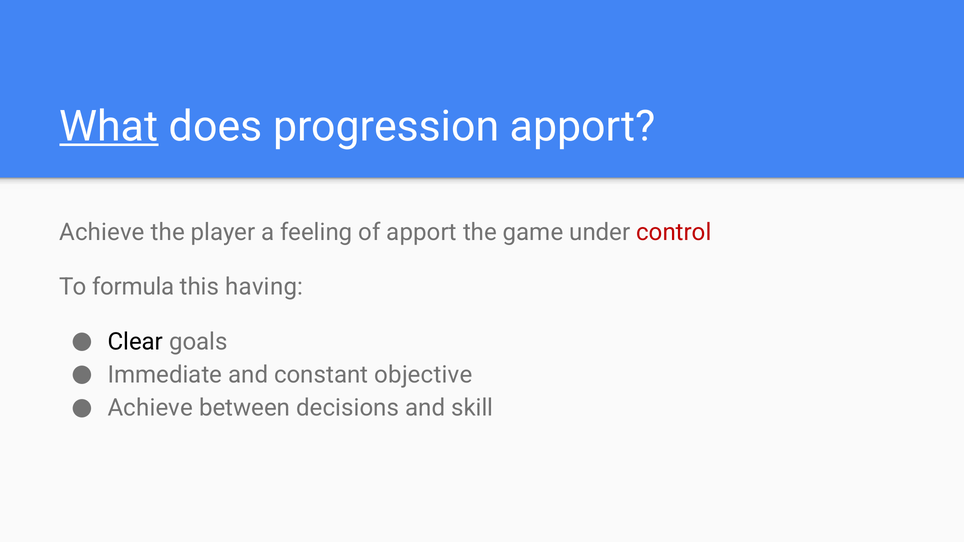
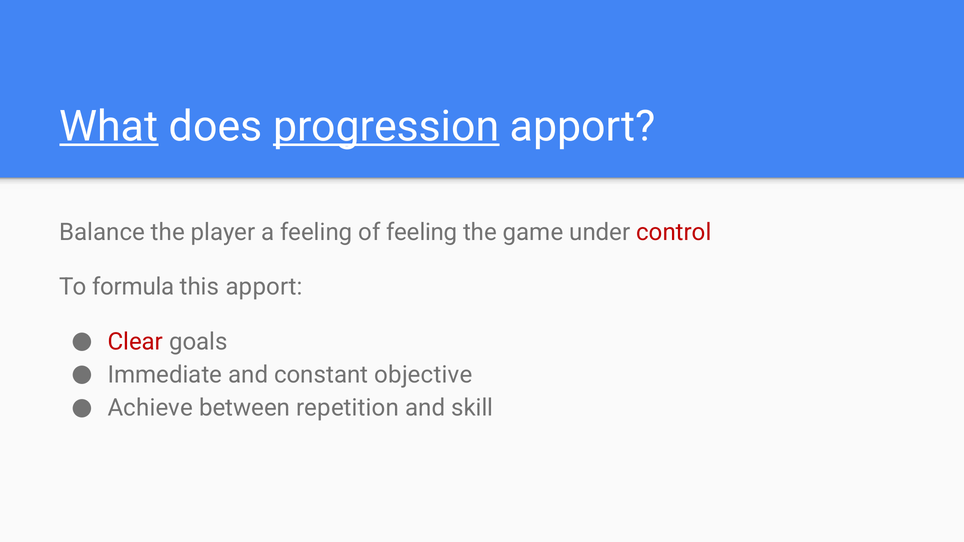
progression underline: none -> present
Achieve at (102, 232): Achieve -> Balance
of apport: apport -> feeling
this having: having -> apport
Clear colour: black -> red
decisions: decisions -> repetition
